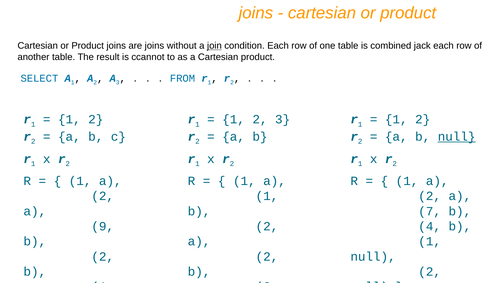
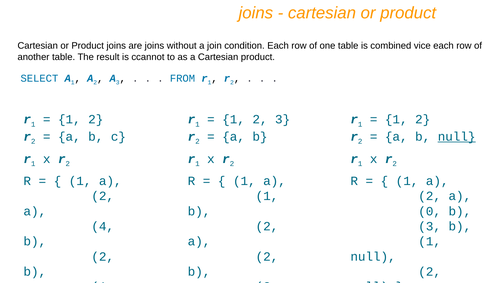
join underline: present -> none
jack: jack -> vice
7: 7 -> 0
9 at (103, 226): 9 -> 4
4 at (430, 226): 4 -> 3
